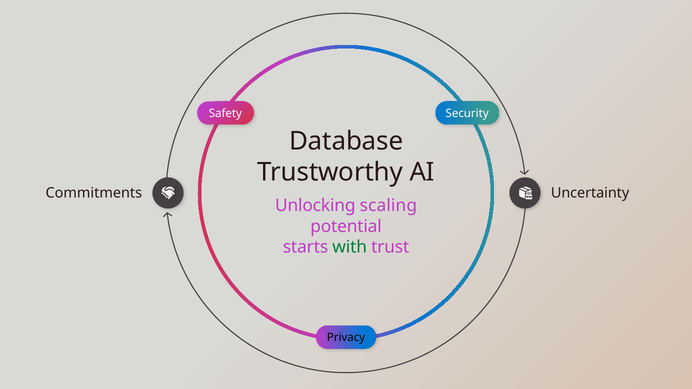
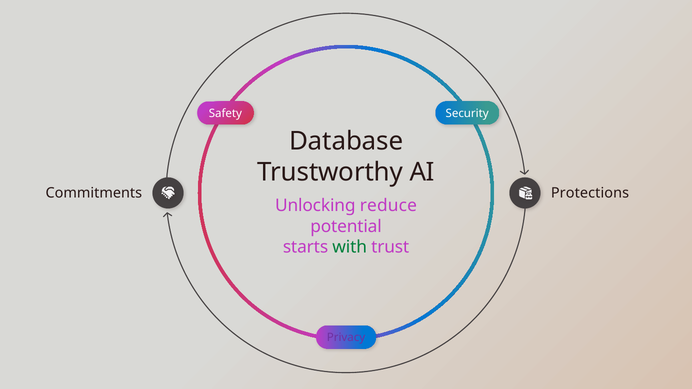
Uncertainty: Uncertainty -> Protections
scaling: scaling -> reduce
Privacy colour: black -> purple
